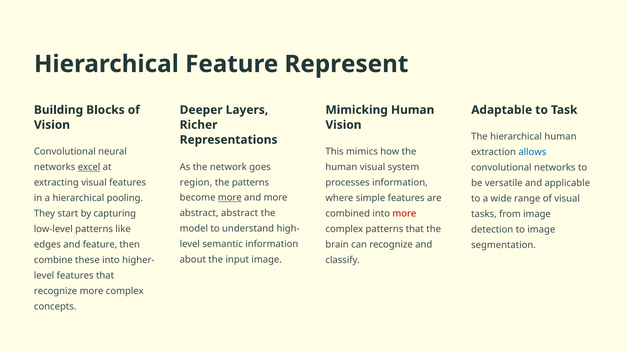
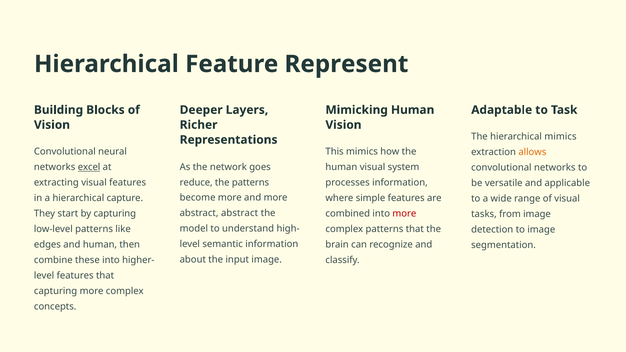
hierarchical human: human -> mimics
allows colour: blue -> orange
region: region -> reduce
more at (230, 198) underline: present -> none
pooling: pooling -> capture
and feature: feature -> human
recognize at (56, 291): recognize -> capturing
